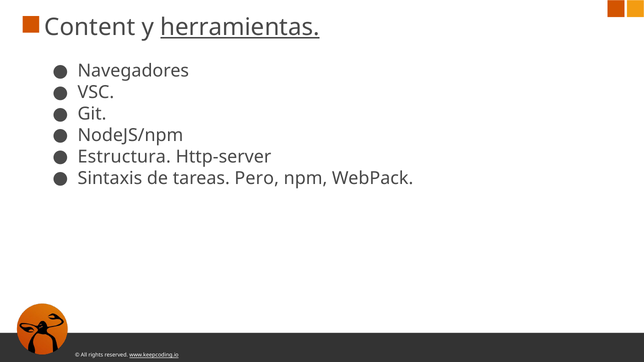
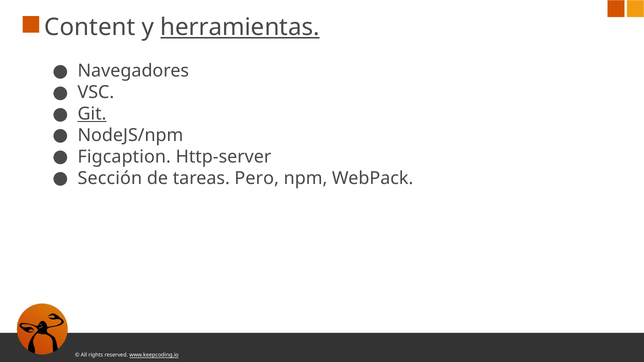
Git underline: none -> present
Estructura: Estructura -> Figcaption
Sintaxis: Sintaxis -> Sección
